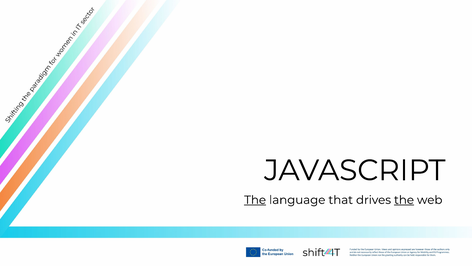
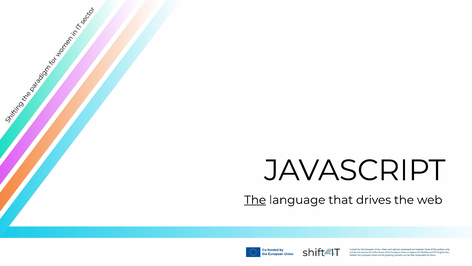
the at (404, 200) underline: present -> none
